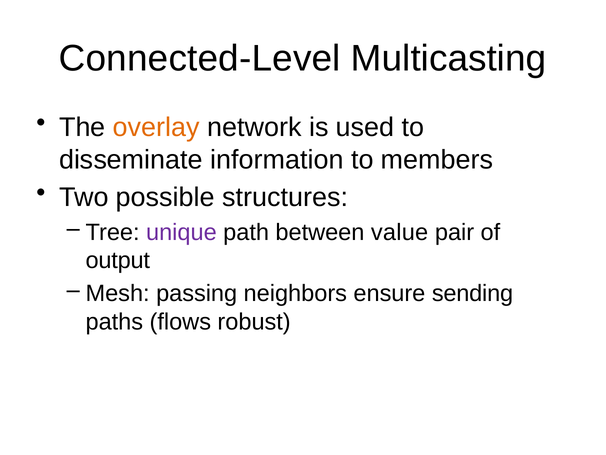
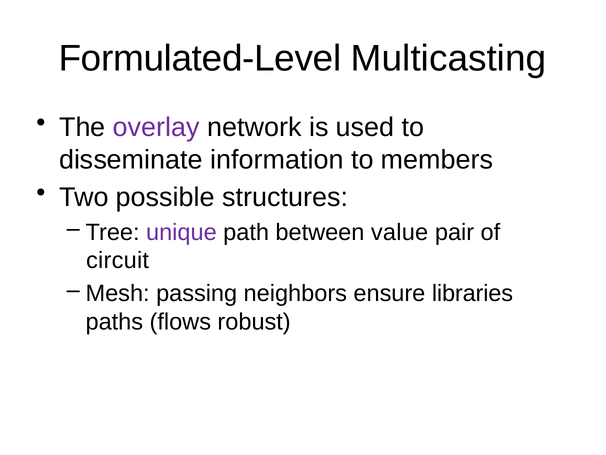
Connected-Level: Connected-Level -> Formulated-Level
overlay colour: orange -> purple
output: output -> circuit
sending: sending -> libraries
